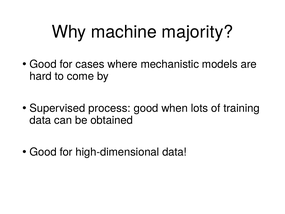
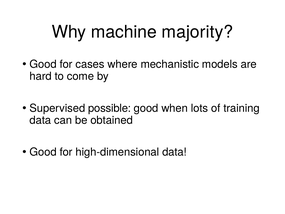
process: process -> possible
